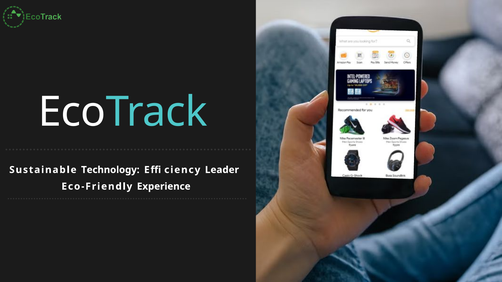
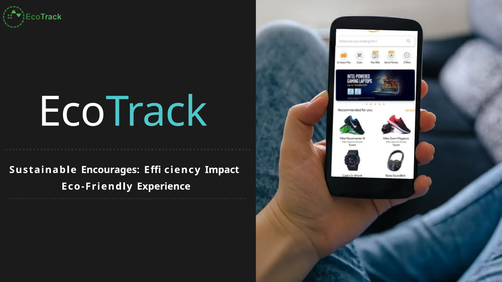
Technology: Technology -> Encourages
Leader: Leader -> Impact
